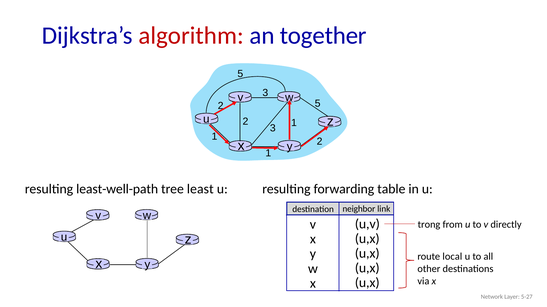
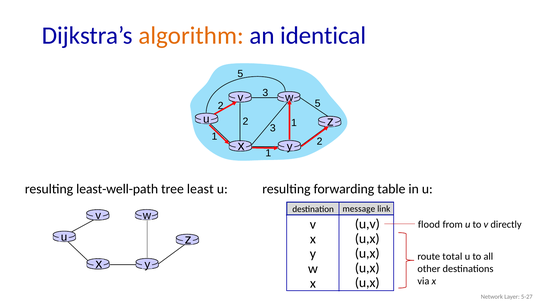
algorithm colour: red -> orange
together: together -> identical
neighbor: neighbor -> message
trong: trong -> flood
local: local -> total
